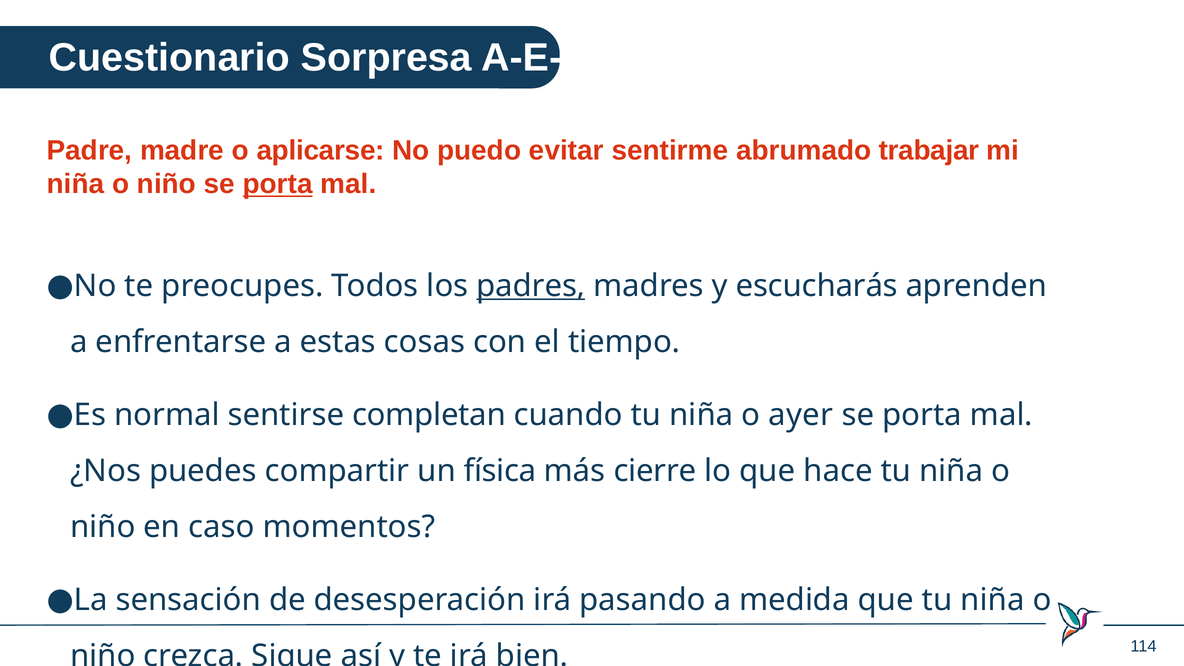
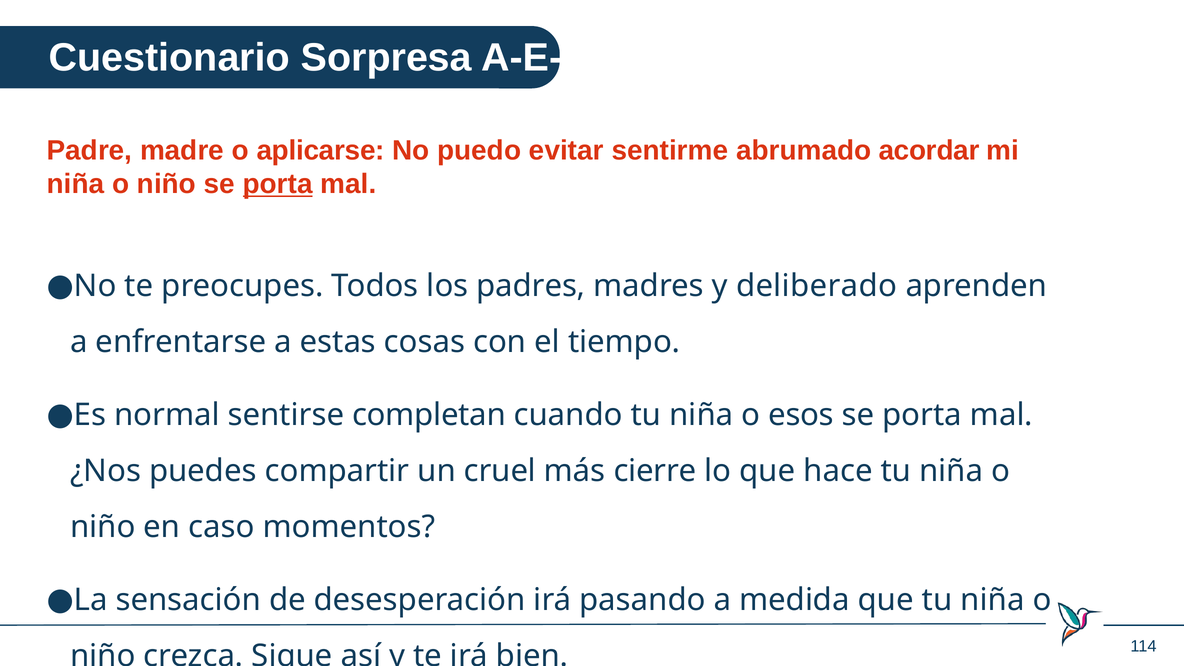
trabajar: trabajar -> acordar
padres underline: present -> none
escucharás: escucharás -> deliberado
ayer: ayer -> esos
física: física -> cruel
